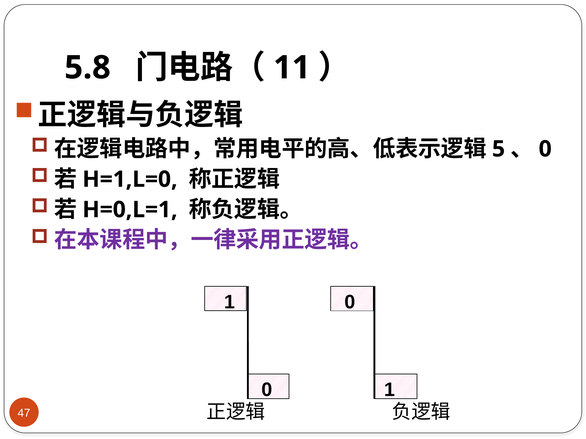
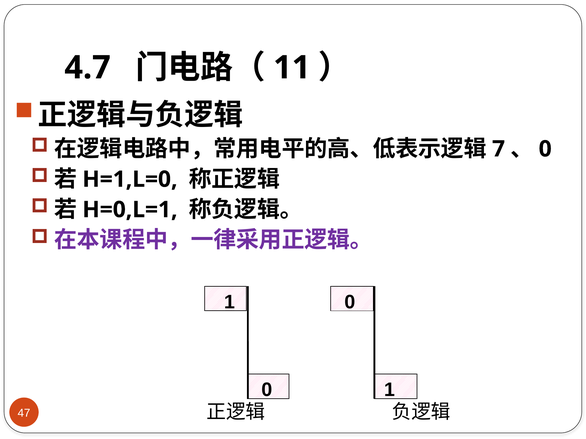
5.8: 5.8 -> 4.7
5: 5 -> 7
